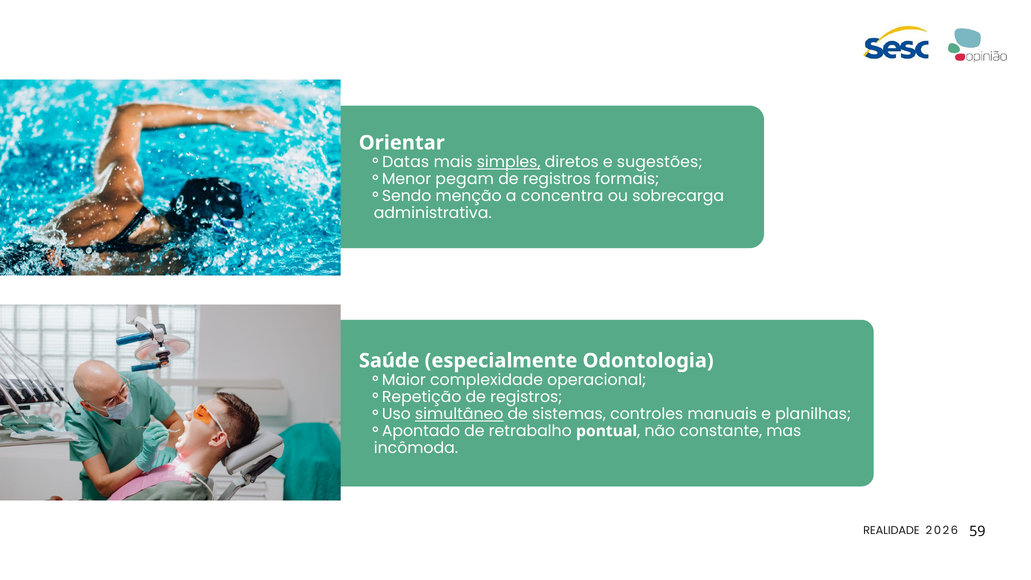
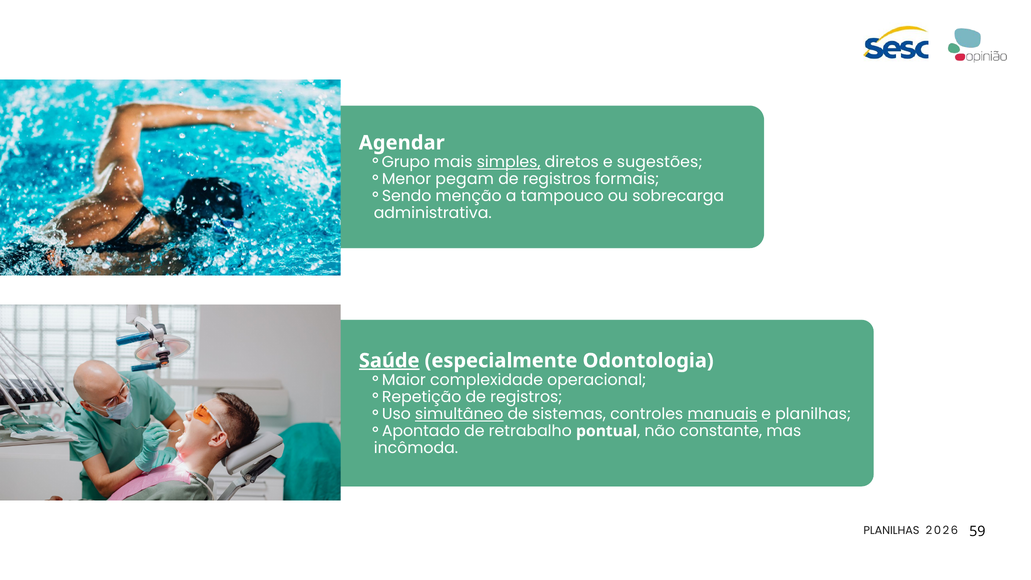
Orientar: Orientar -> Agendar
Datas: Datas -> Grupo
concentra: concentra -> tampouco
Saúde underline: none -> present
manuais underline: none -> present
REALIDADE at (891, 531): REALIDADE -> PLANILHAS
